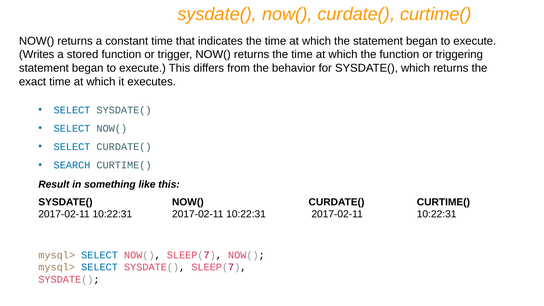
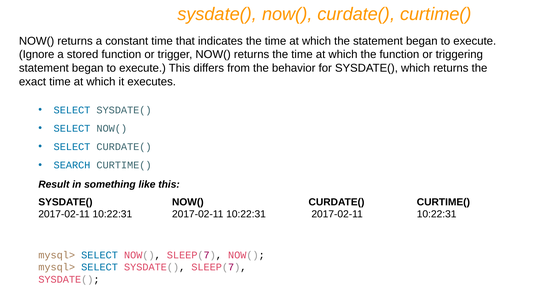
Writes: Writes -> Ignore
